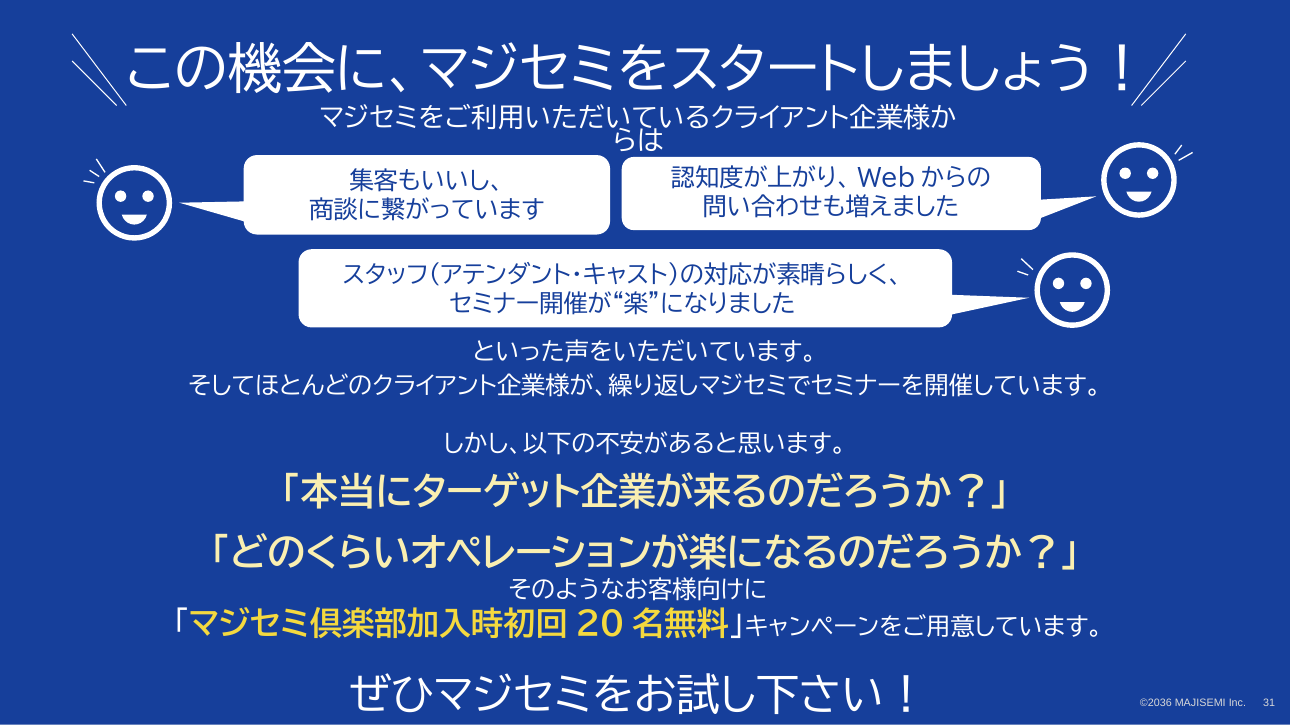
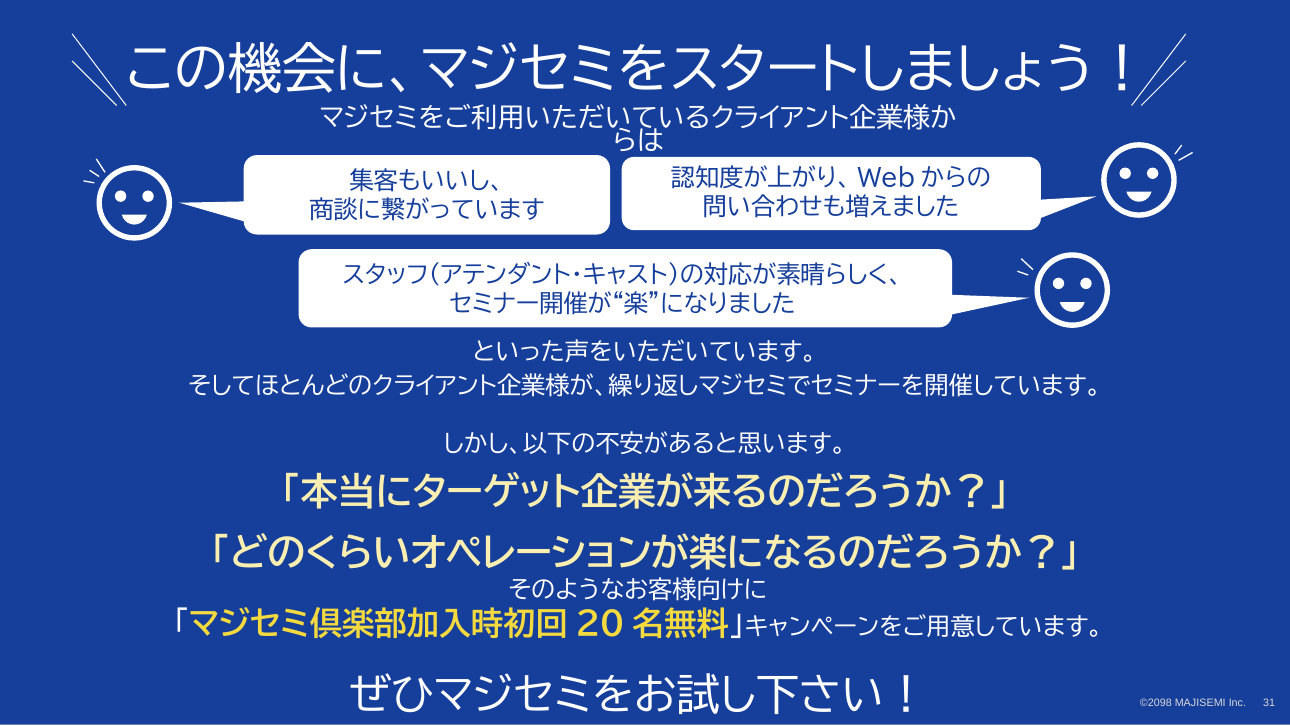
©2036: ©2036 -> ©2098
